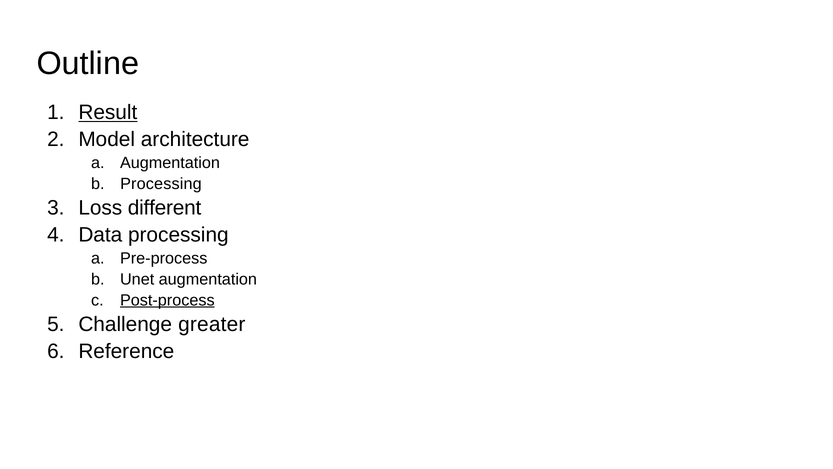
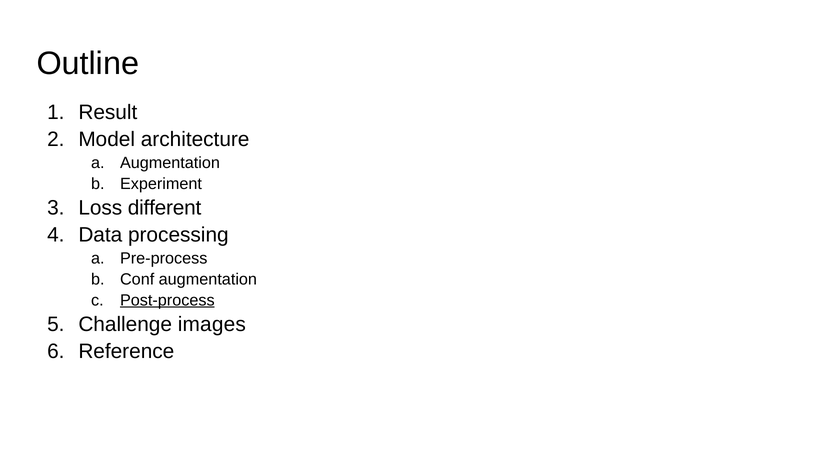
Result underline: present -> none
Processing at (161, 184): Processing -> Experiment
Unet: Unet -> Conf
greater: greater -> images
